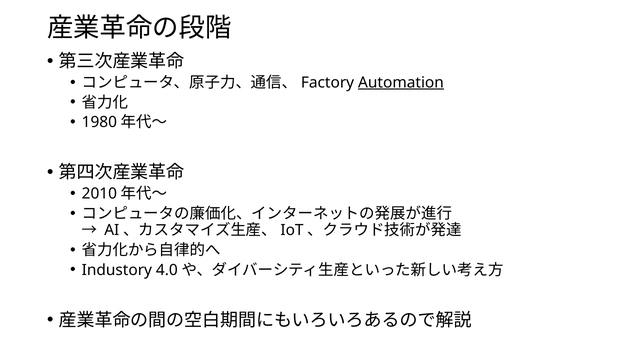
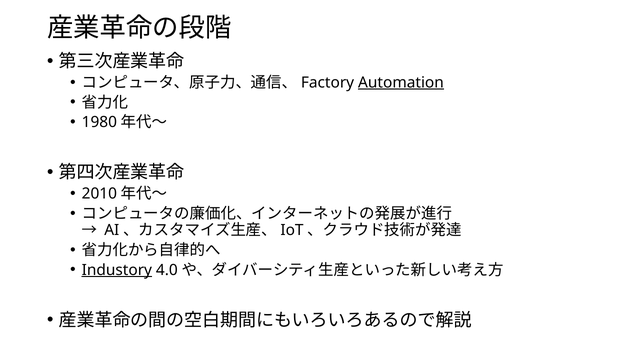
Industory underline: none -> present
